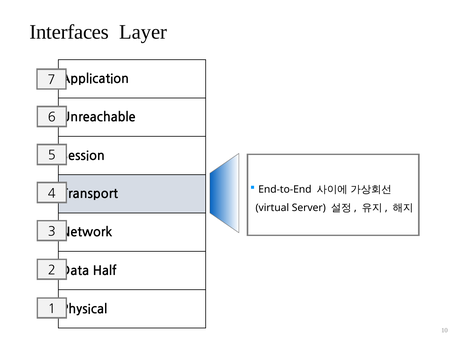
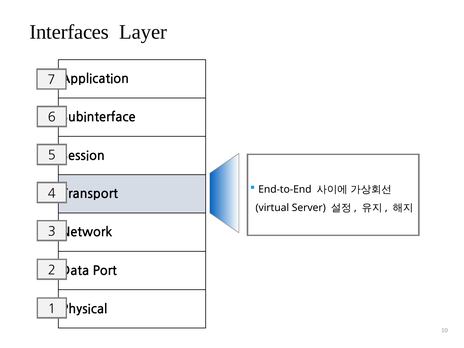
Unreachable: Unreachable -> Subinterface
Half: Half -> Port
